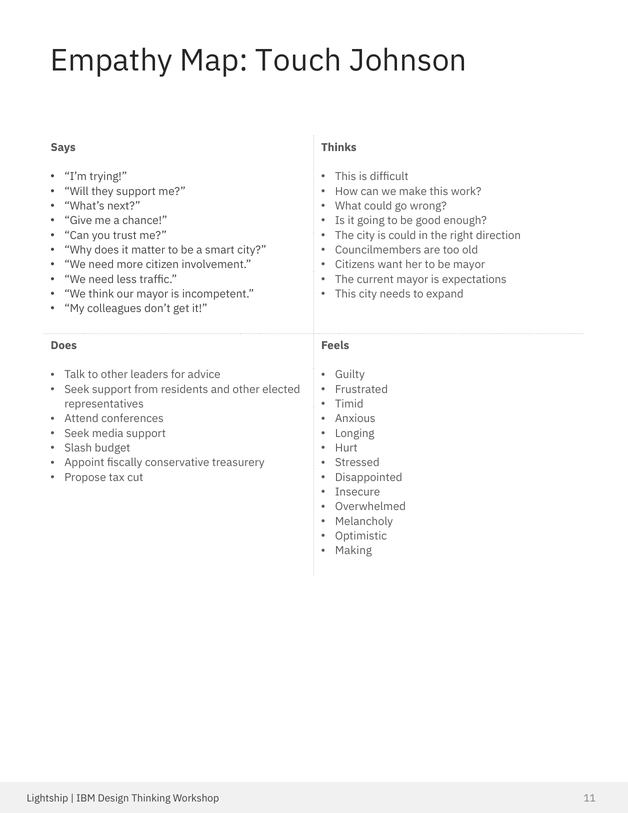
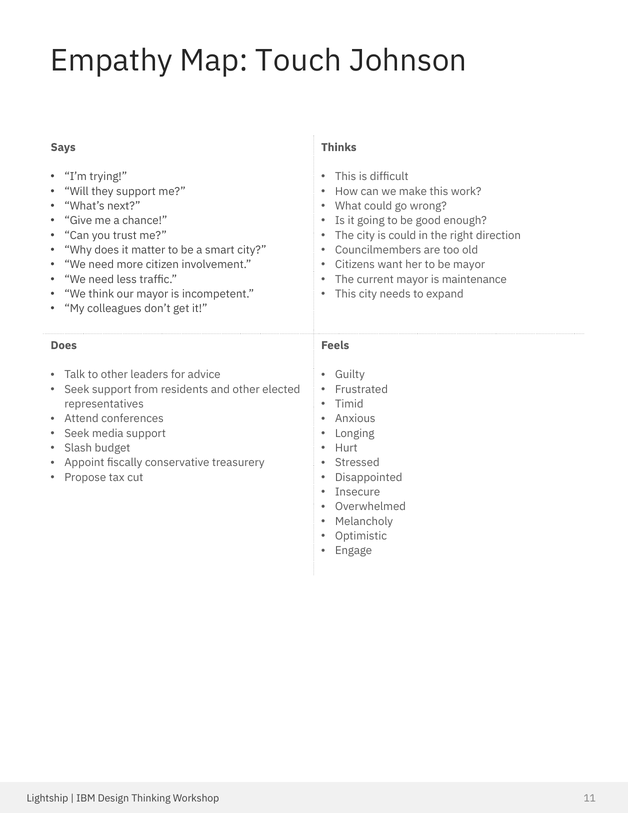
expectations: expectations -> maintenance
Making: Making -> Engage
